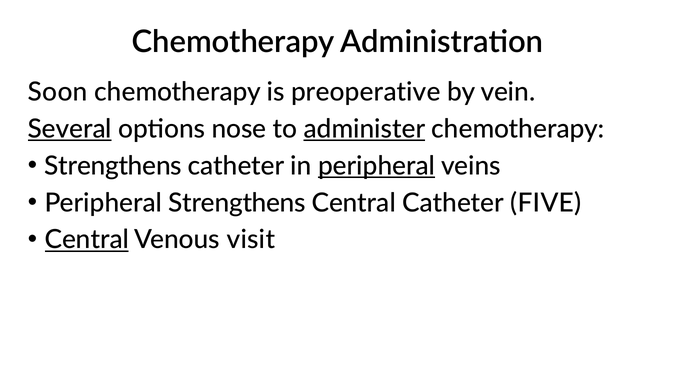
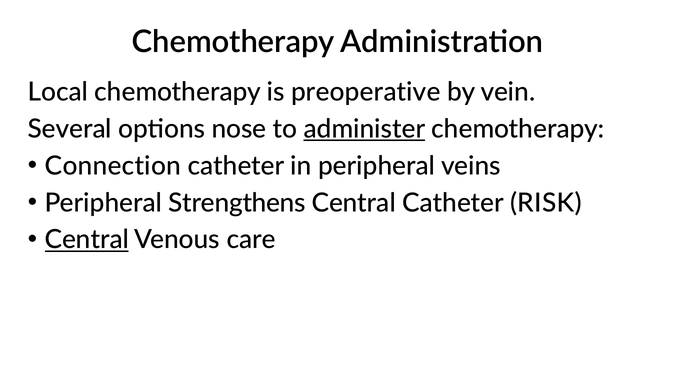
Soon: Soon -> Local
Several underline: present -> none
Strengthens at (113, 166): Strengthens -> Connection
peripheral at (377, 166) underline: present -> none
FIVE: FIVE -> RISK
visit: visit -> care
